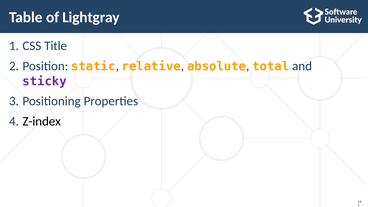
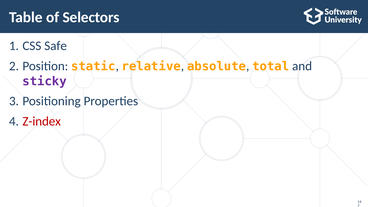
Lightgray: Lightgray -> Selectors
Title: Title -> Safe
Z-index colour: black -> red
